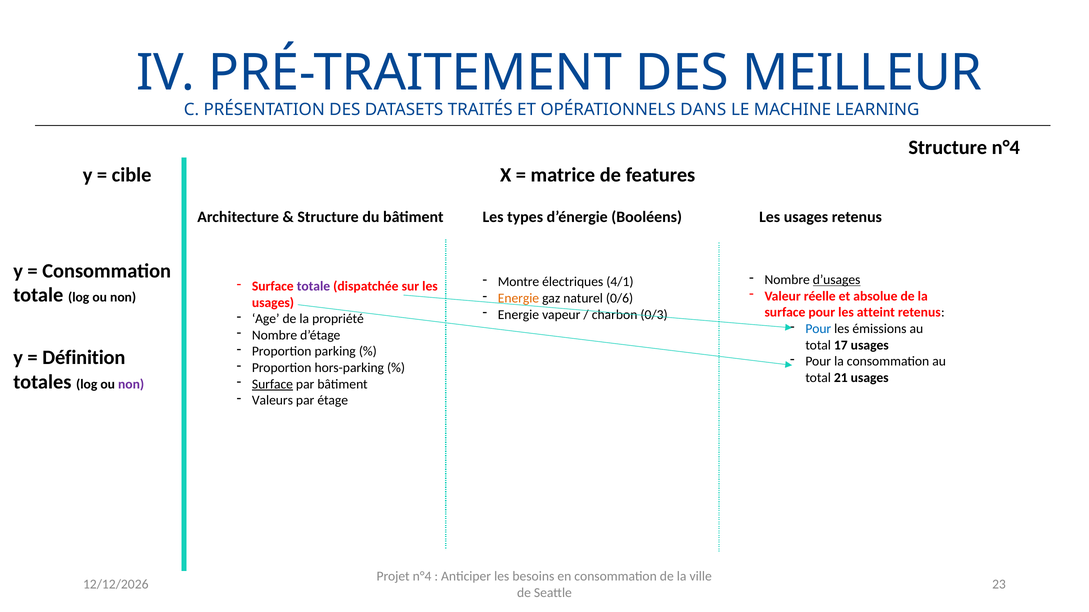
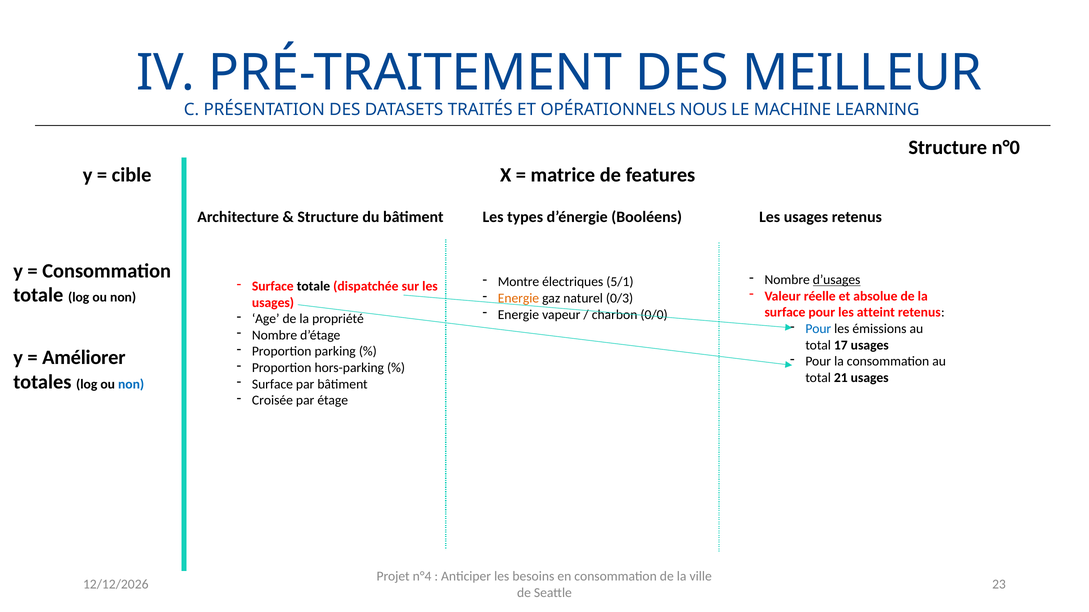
DANS: DANS -> NOUS
Structure n°4: n°4 -> n°0
4/1: 4/1 -> 5/1
totale at (313, 286) colour: purple -> black
0/6: 0/6 -> 0/3
0/3: 0/3 -> 0/0
Définition: Définition -> Améliorer
non at (131, 384) colour: purple -> blue
Surface at (272, 384) underline: present -> none
Valeurs: Valeurs -> Croisée
